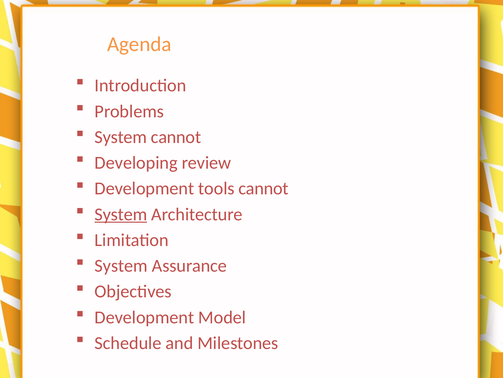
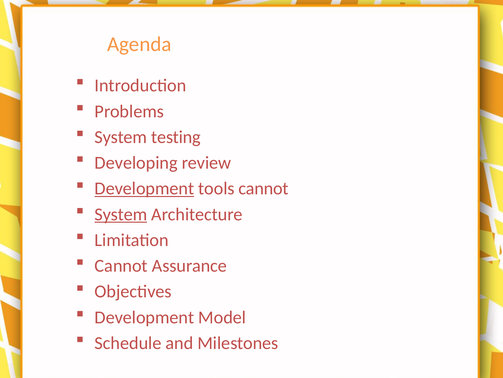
System cannot: cannot -> testing
Development at (144, 188) underline: none -> present
System at (121, 265): System -> Cannot
